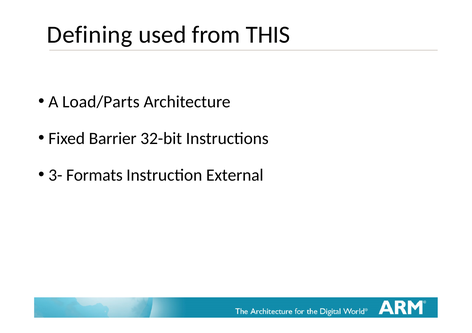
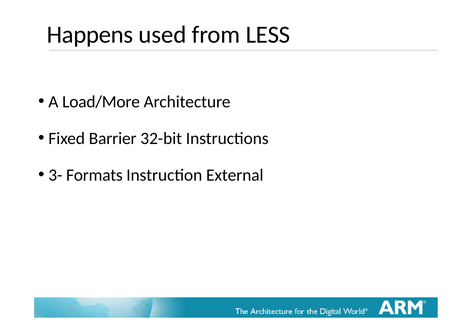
Defining: Defining -> Happens
THIS: THIS -> LESS
Load/Parts: Load/Parts -> Load/More
